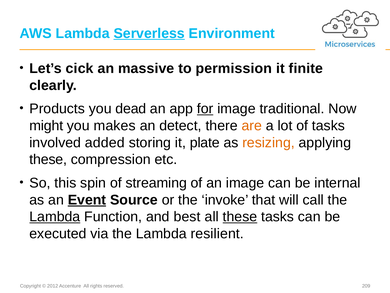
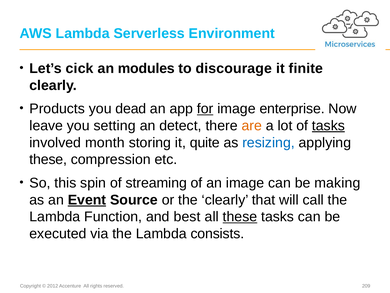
Serverless underline: present -> none
massive: massive -> modules
permission: permission -> discourage
traditional: traditional -> enterprise
might: might -> leave
makes: makes -> setting
tasks at (328, 125) underline: none -> present
added: added -> month
plate: plate -> quite
resizing colour: orange -> blue
internal: internal -> making
the invoke: invoke -> clearly
Lambda at (55, 216) underline: present -> none
resilient: resilient -> consists
